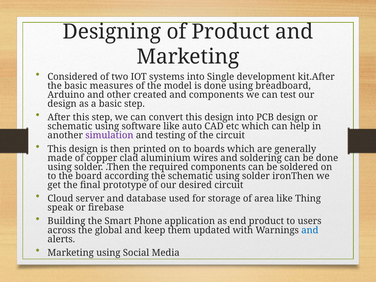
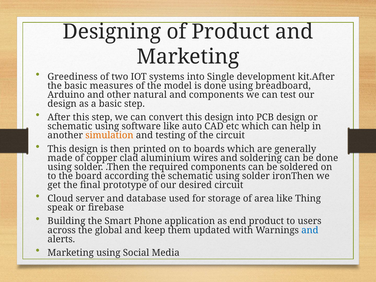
Considered: Considered -> Greediness
created: created -> natural
simulation colour: purple -> orange
